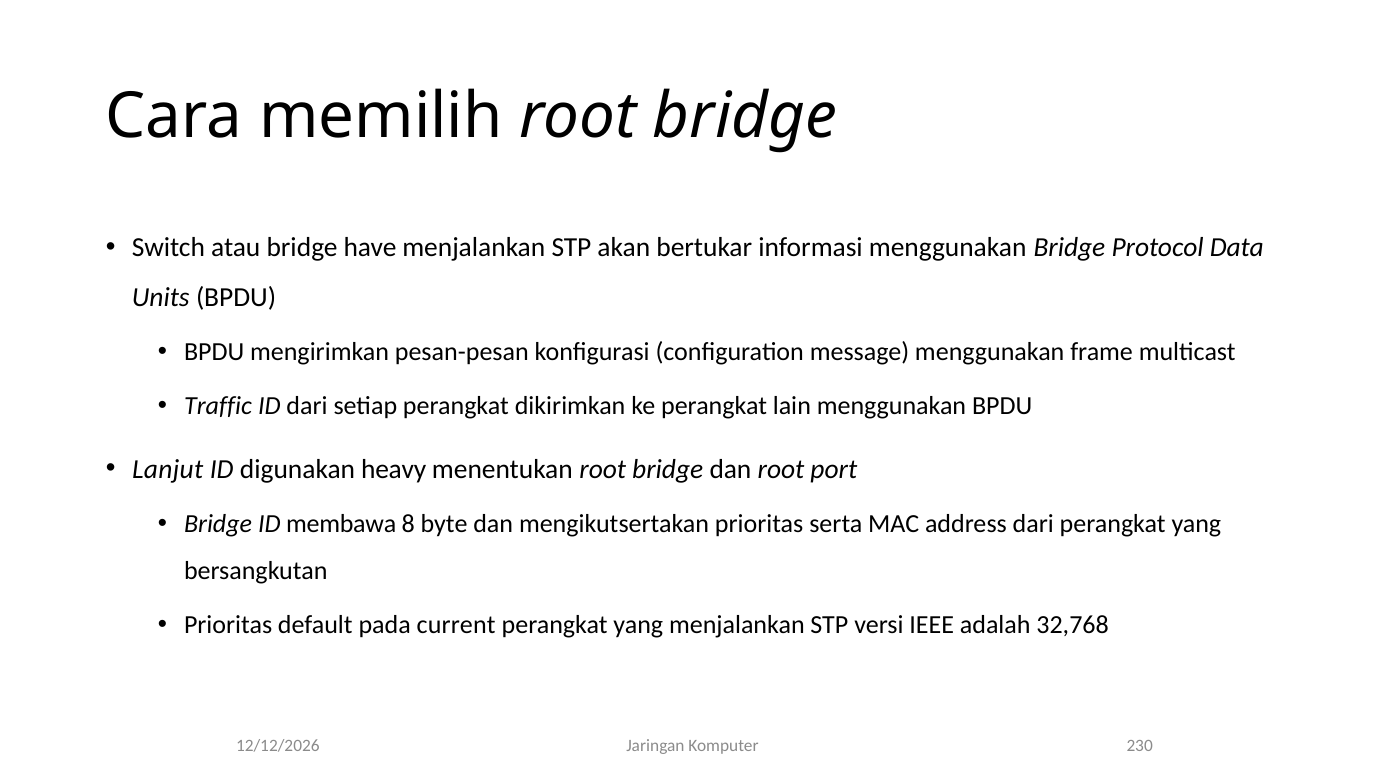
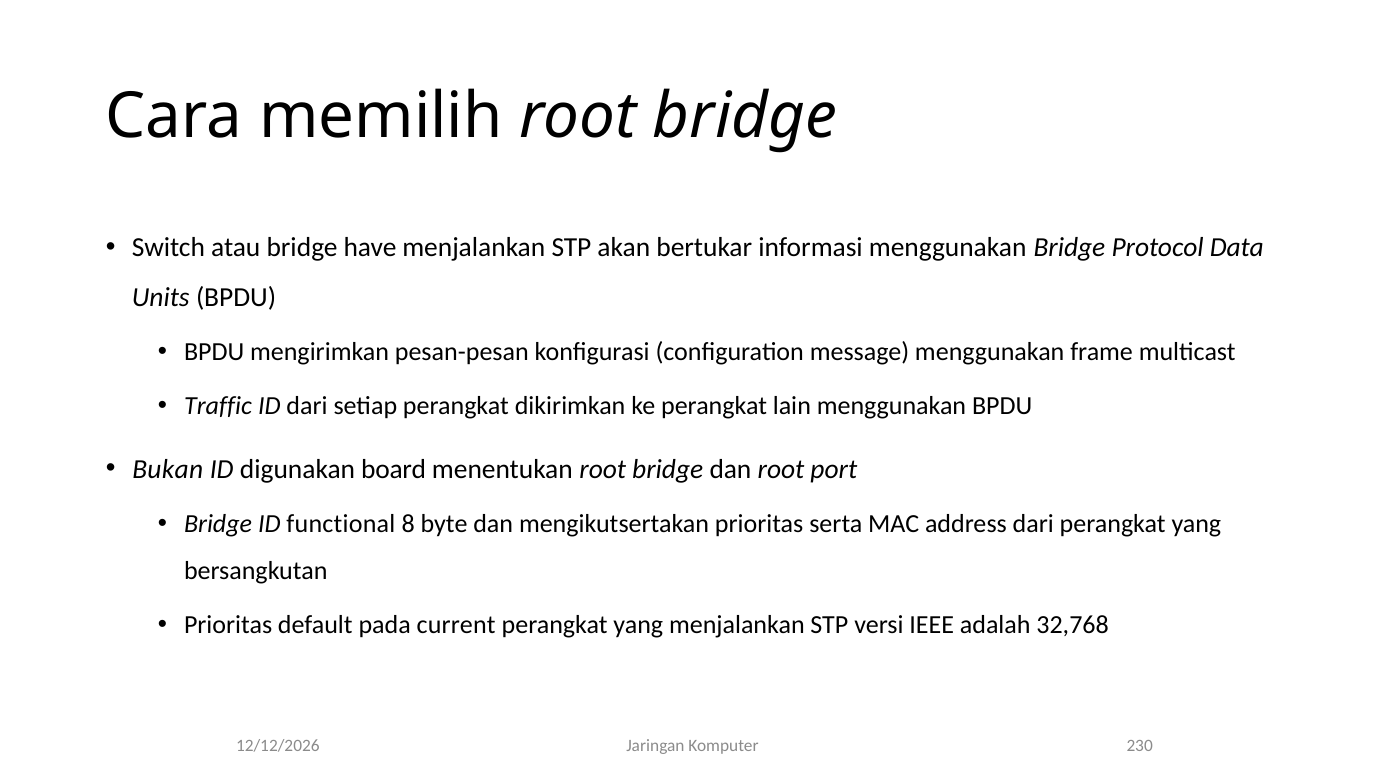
Lanjut: Lanjut -> Bukan
heavy: heavy -> board
membawa: membawa -> functional
